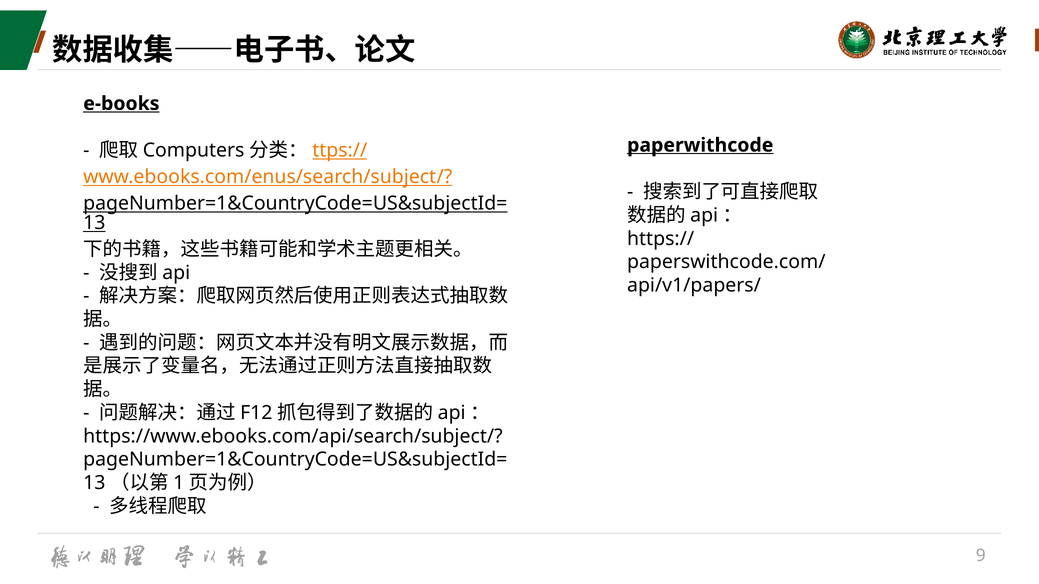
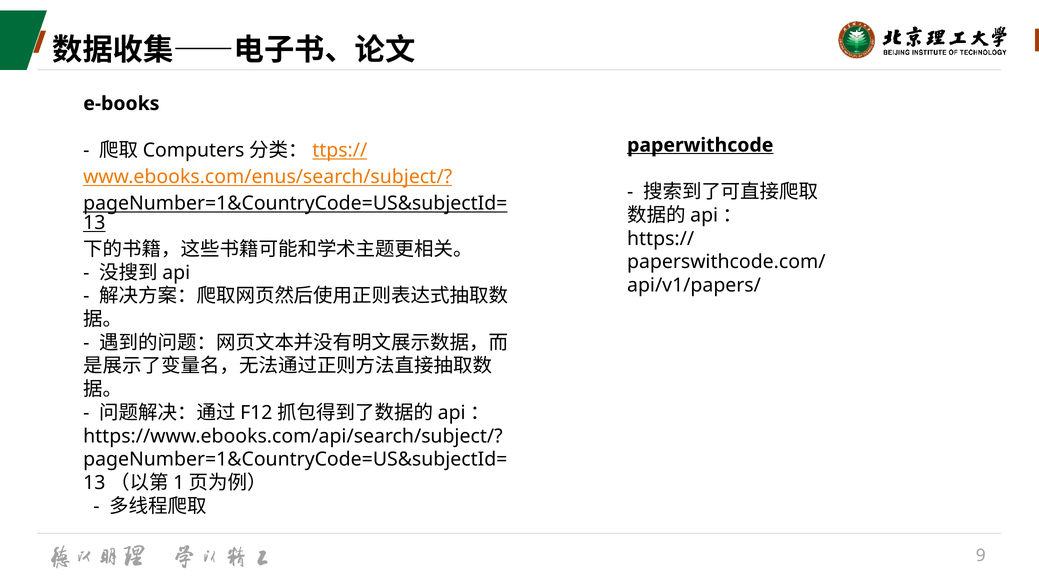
e-books underline: present -> none
